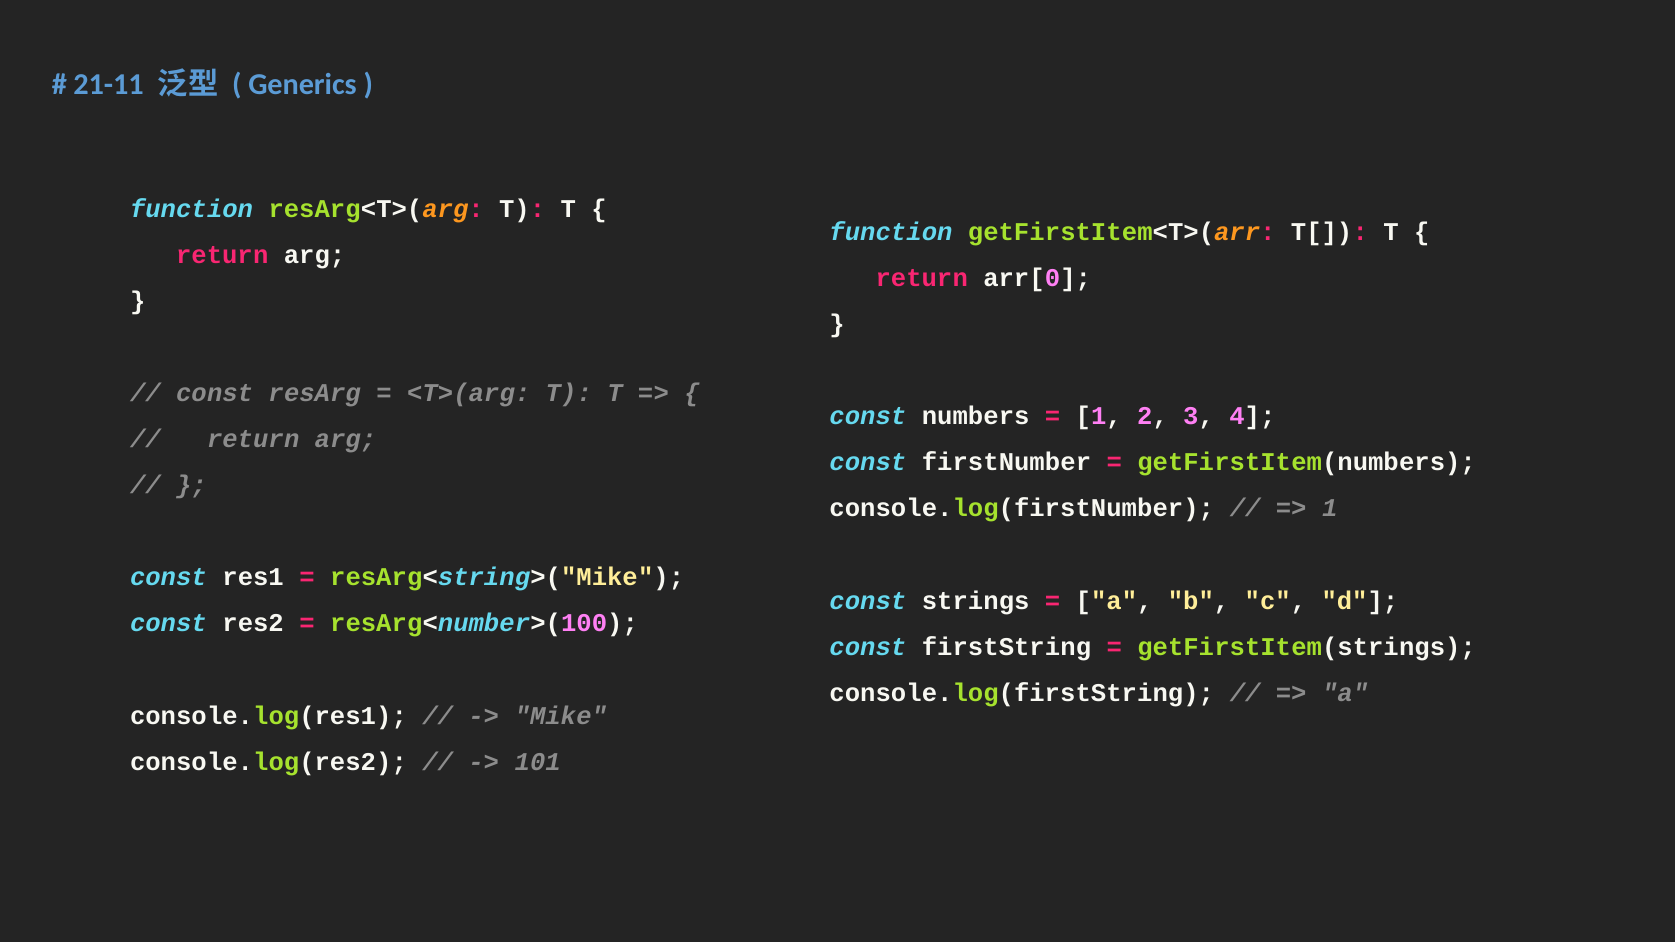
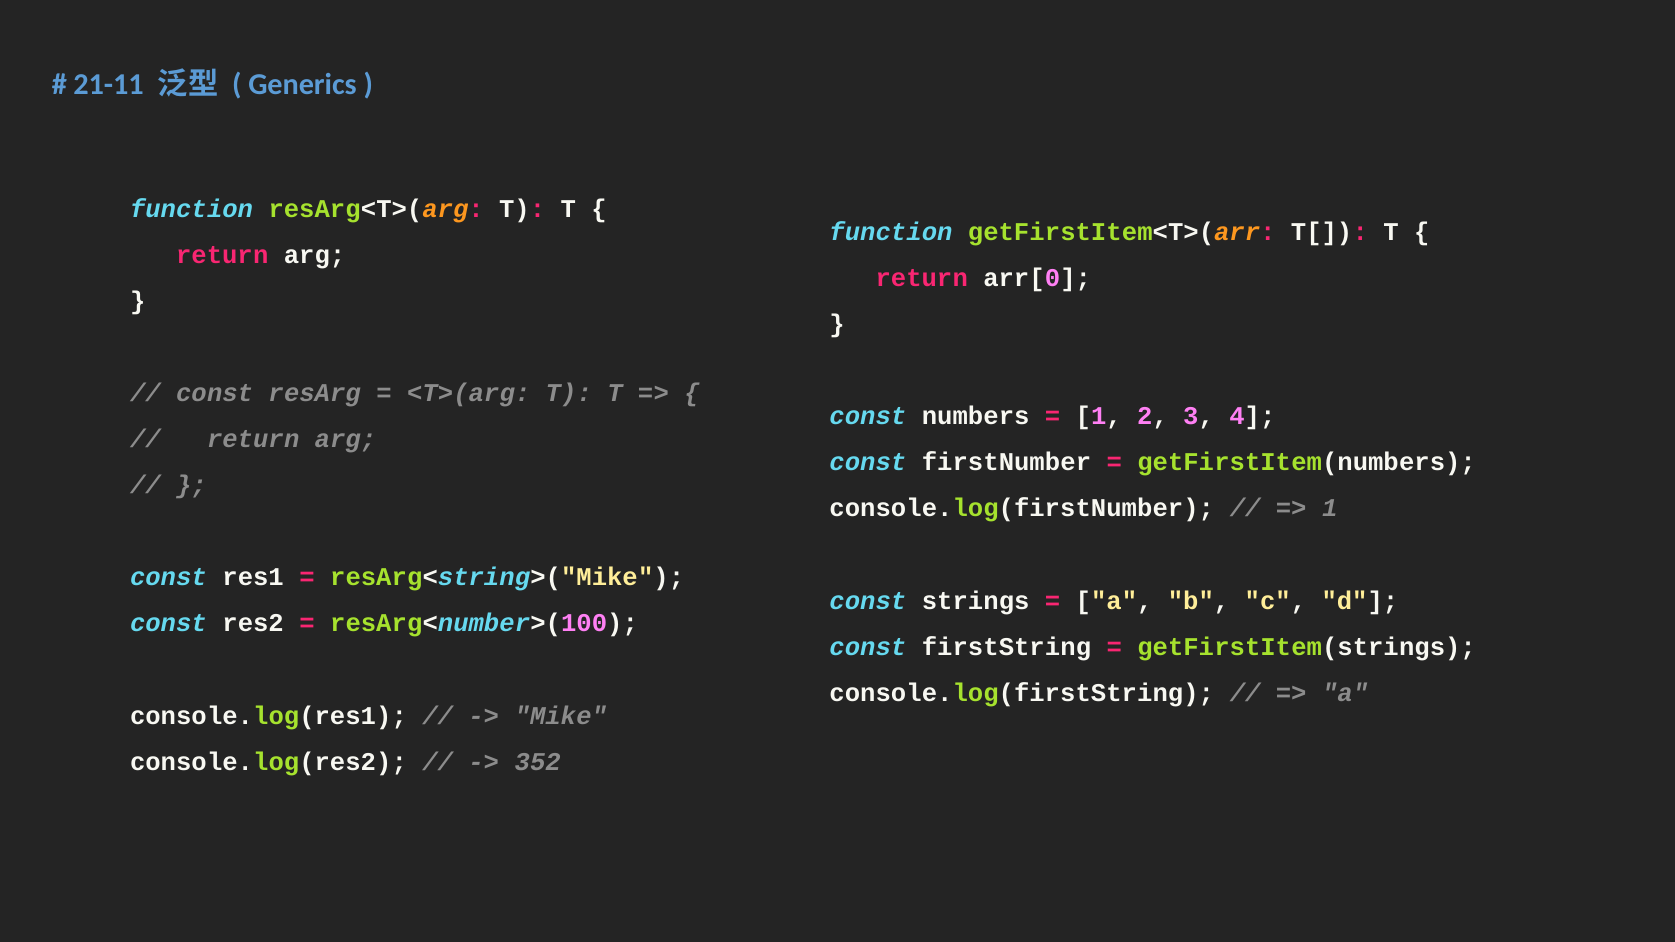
101: 101 -> 352
